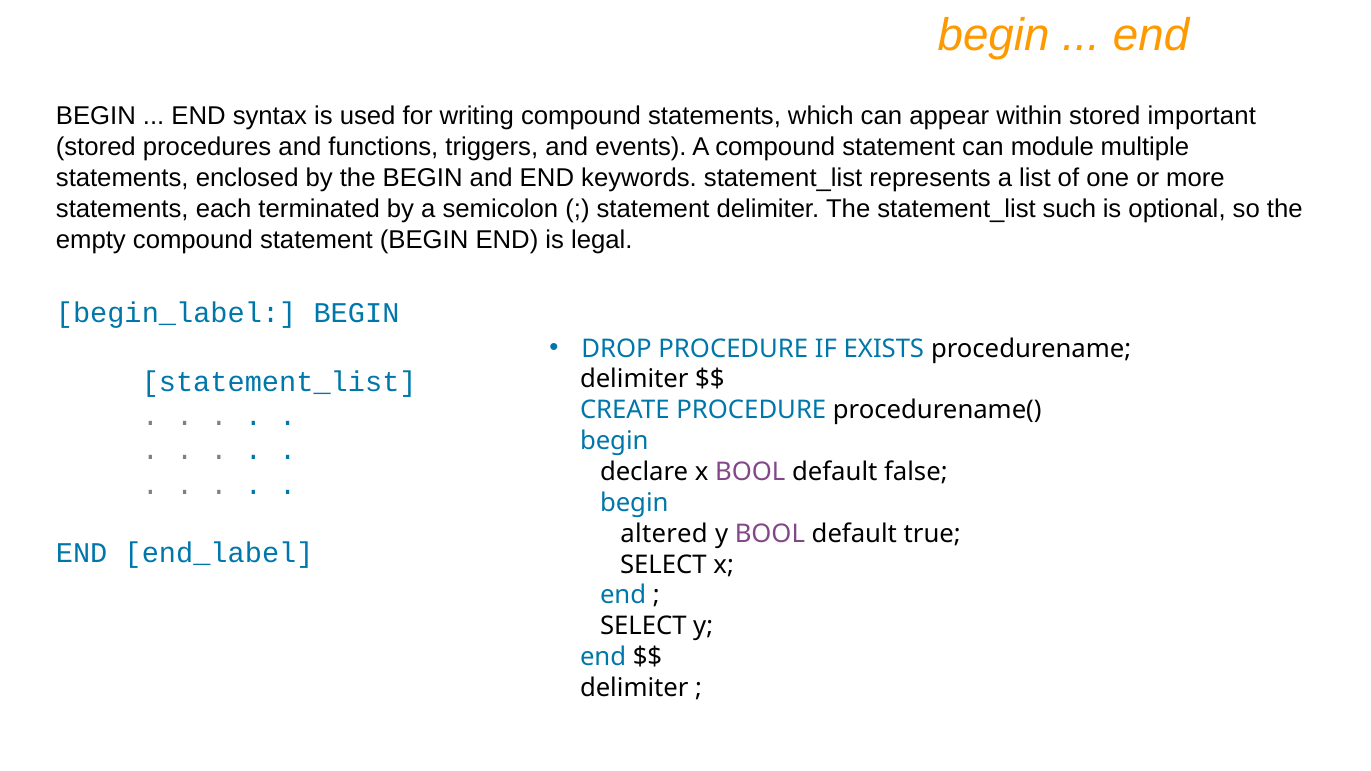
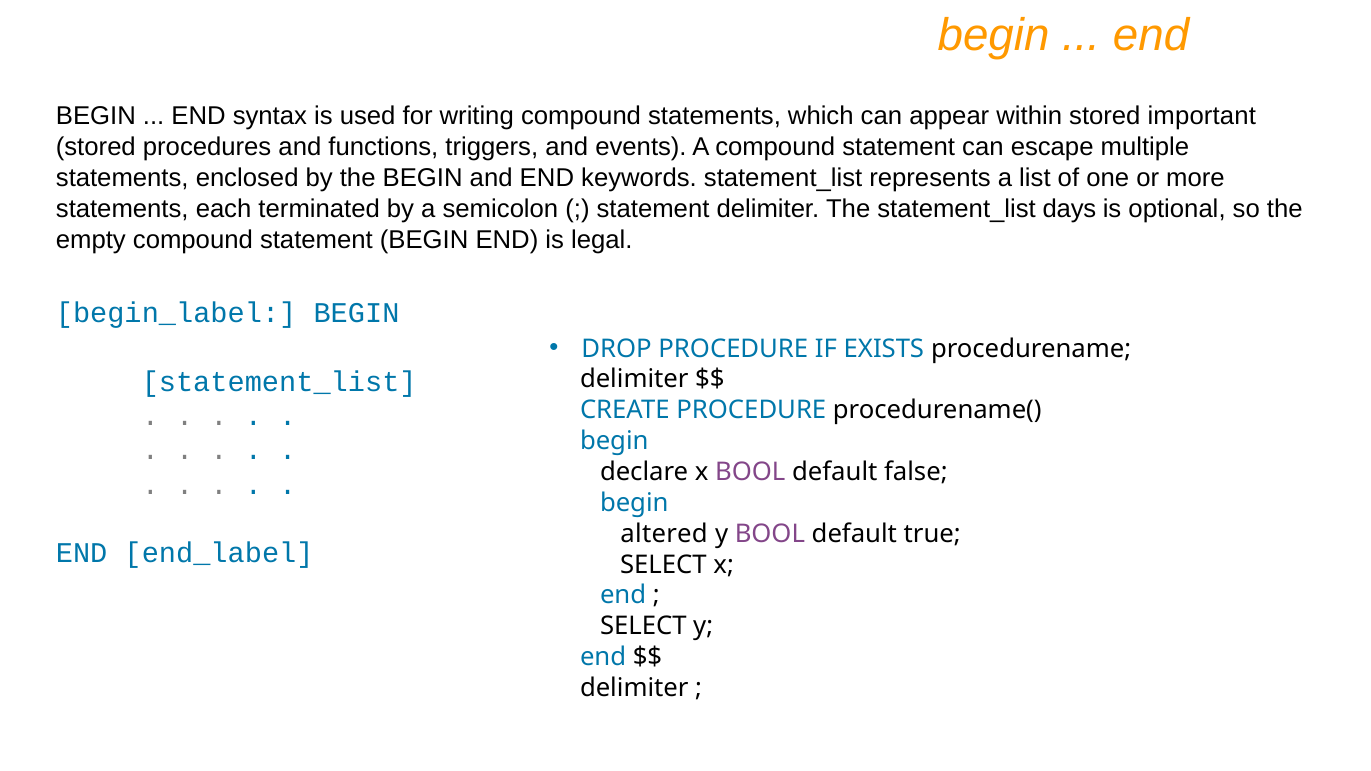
module: module -> escape
such: such -> days
